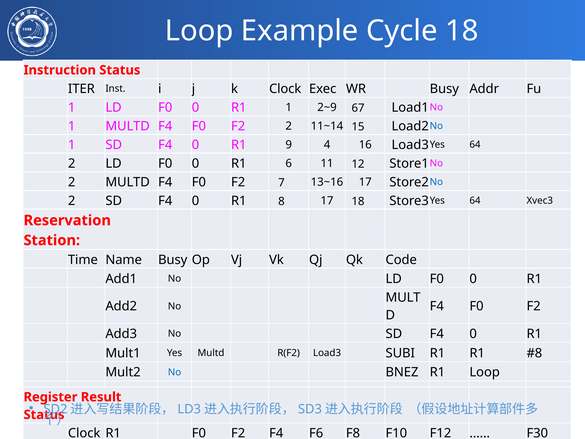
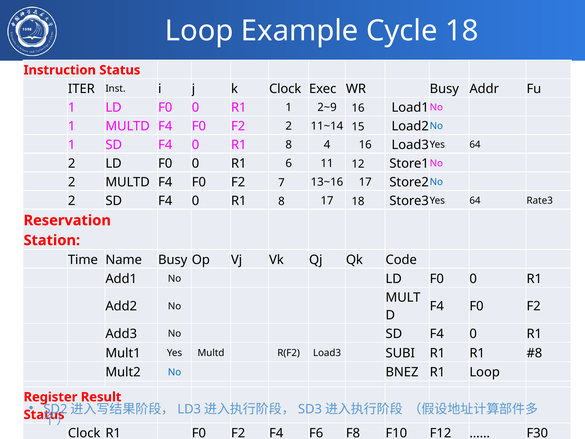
2~9 67: 67 -> 16
9 at (289, 145): 9 -> 8
Xvec3: Xvec3 -> Rate3
